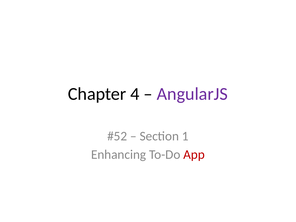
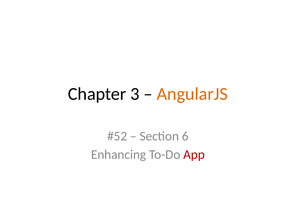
4: 4 -> 3
AngularJS colour: purple -> orange
1: 1 -> 6
